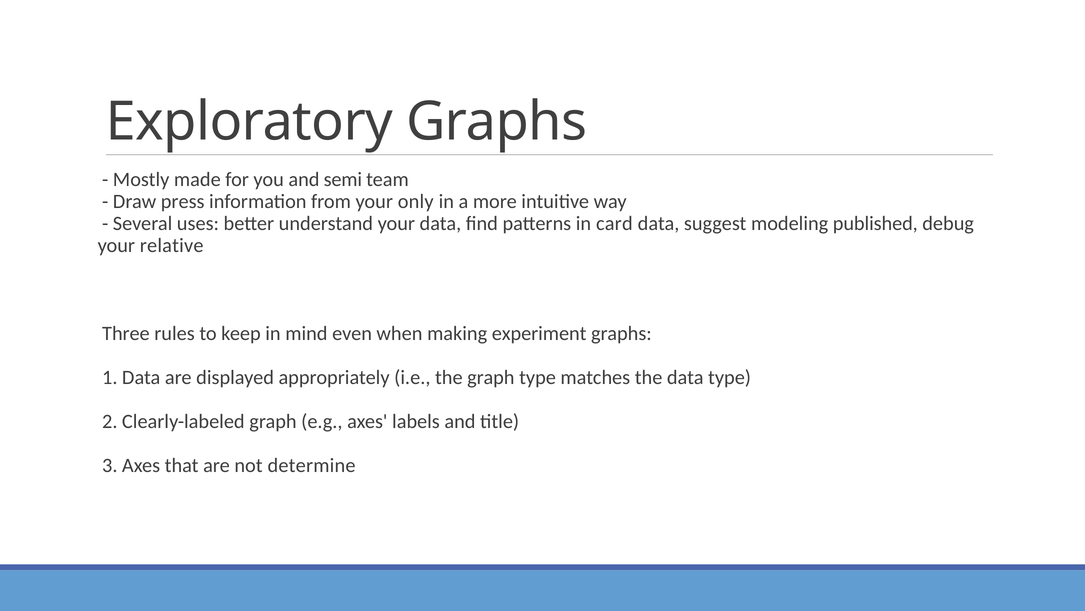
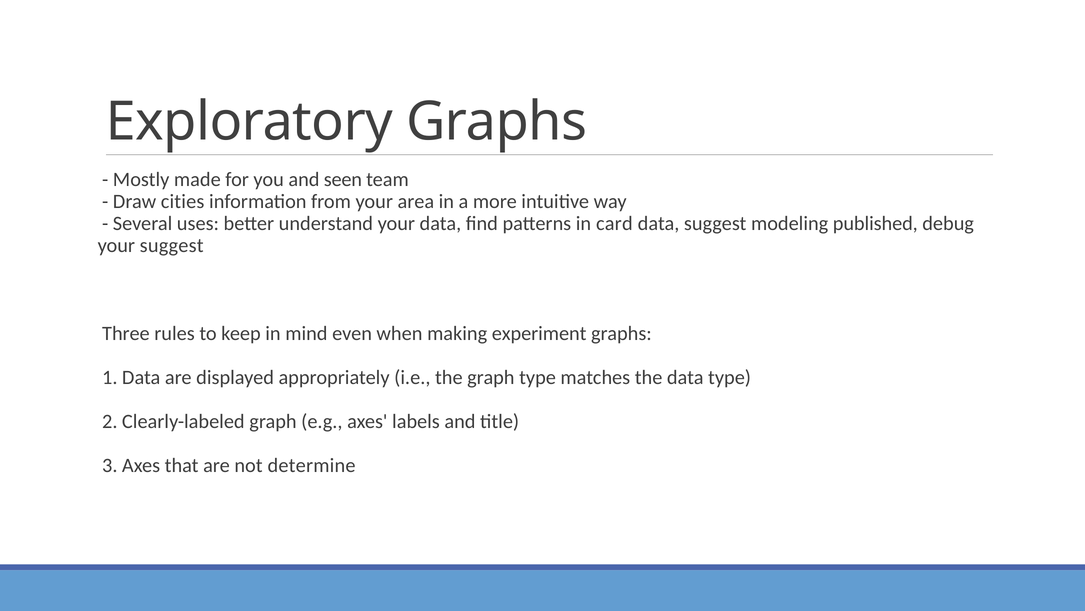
semi: semi -> seen
press: press -> cities
only: only -> area
your relative: relative -> suggest
